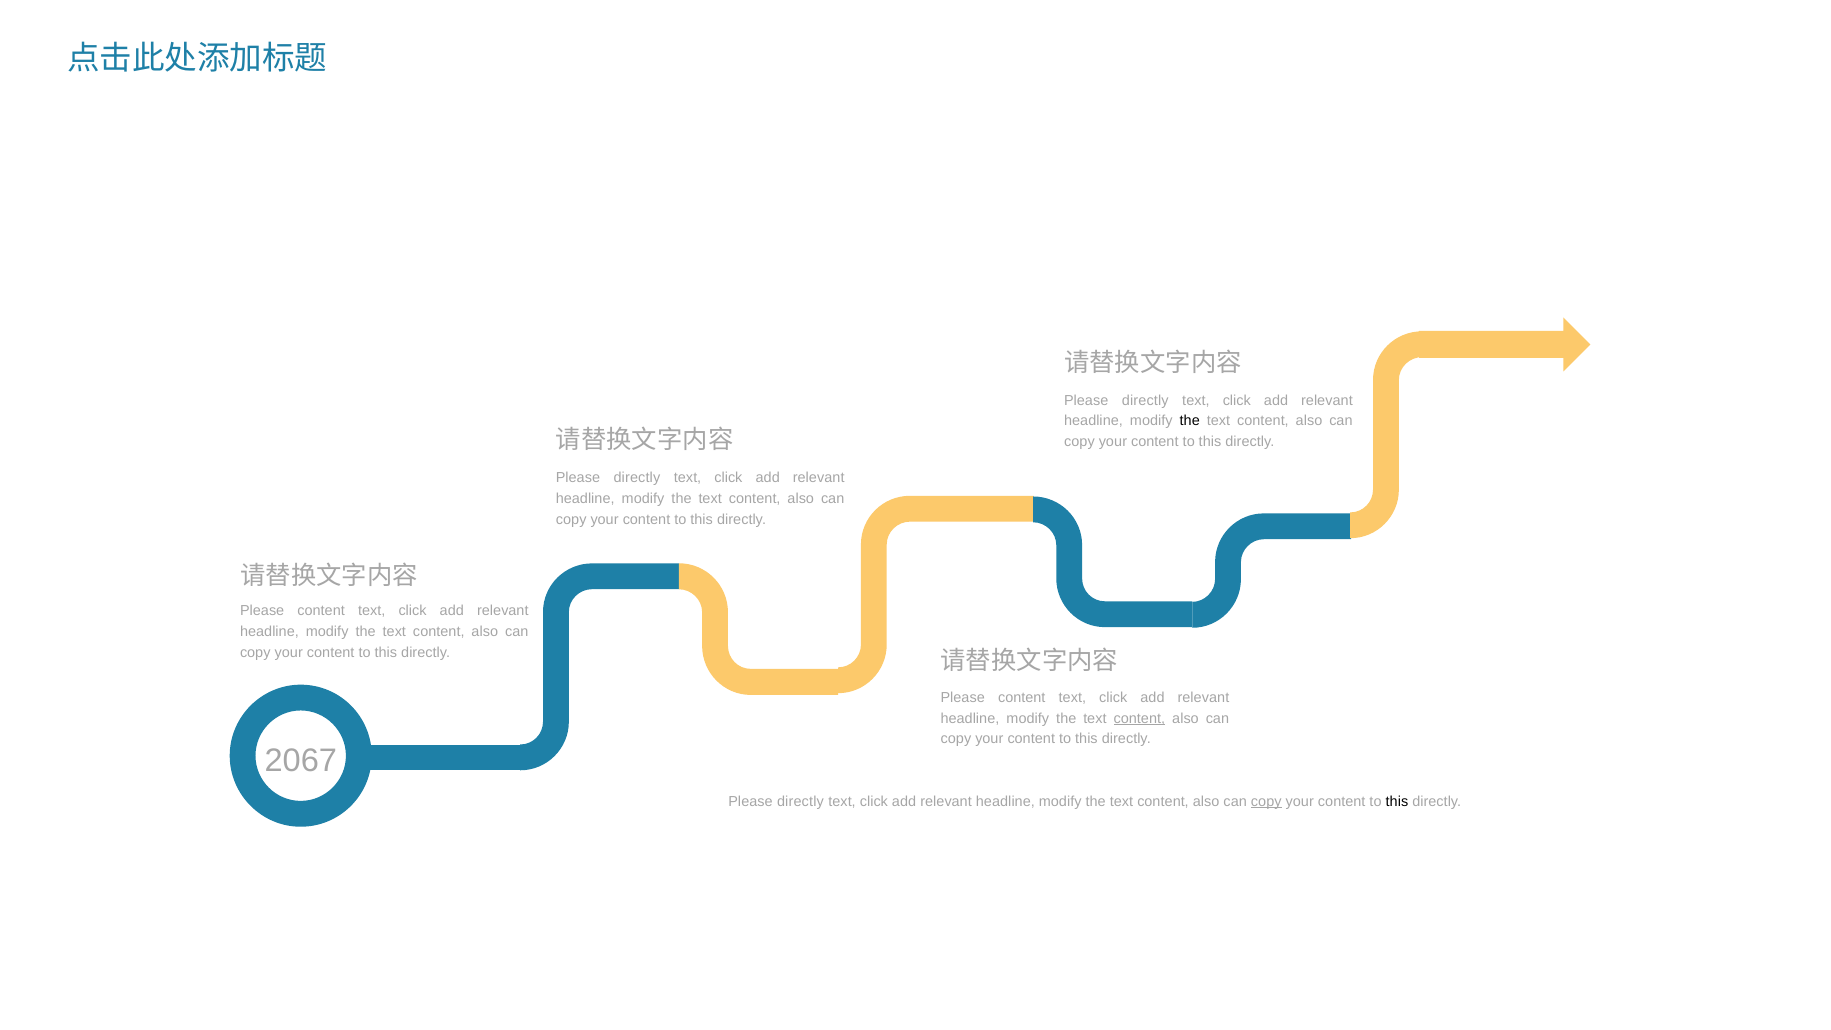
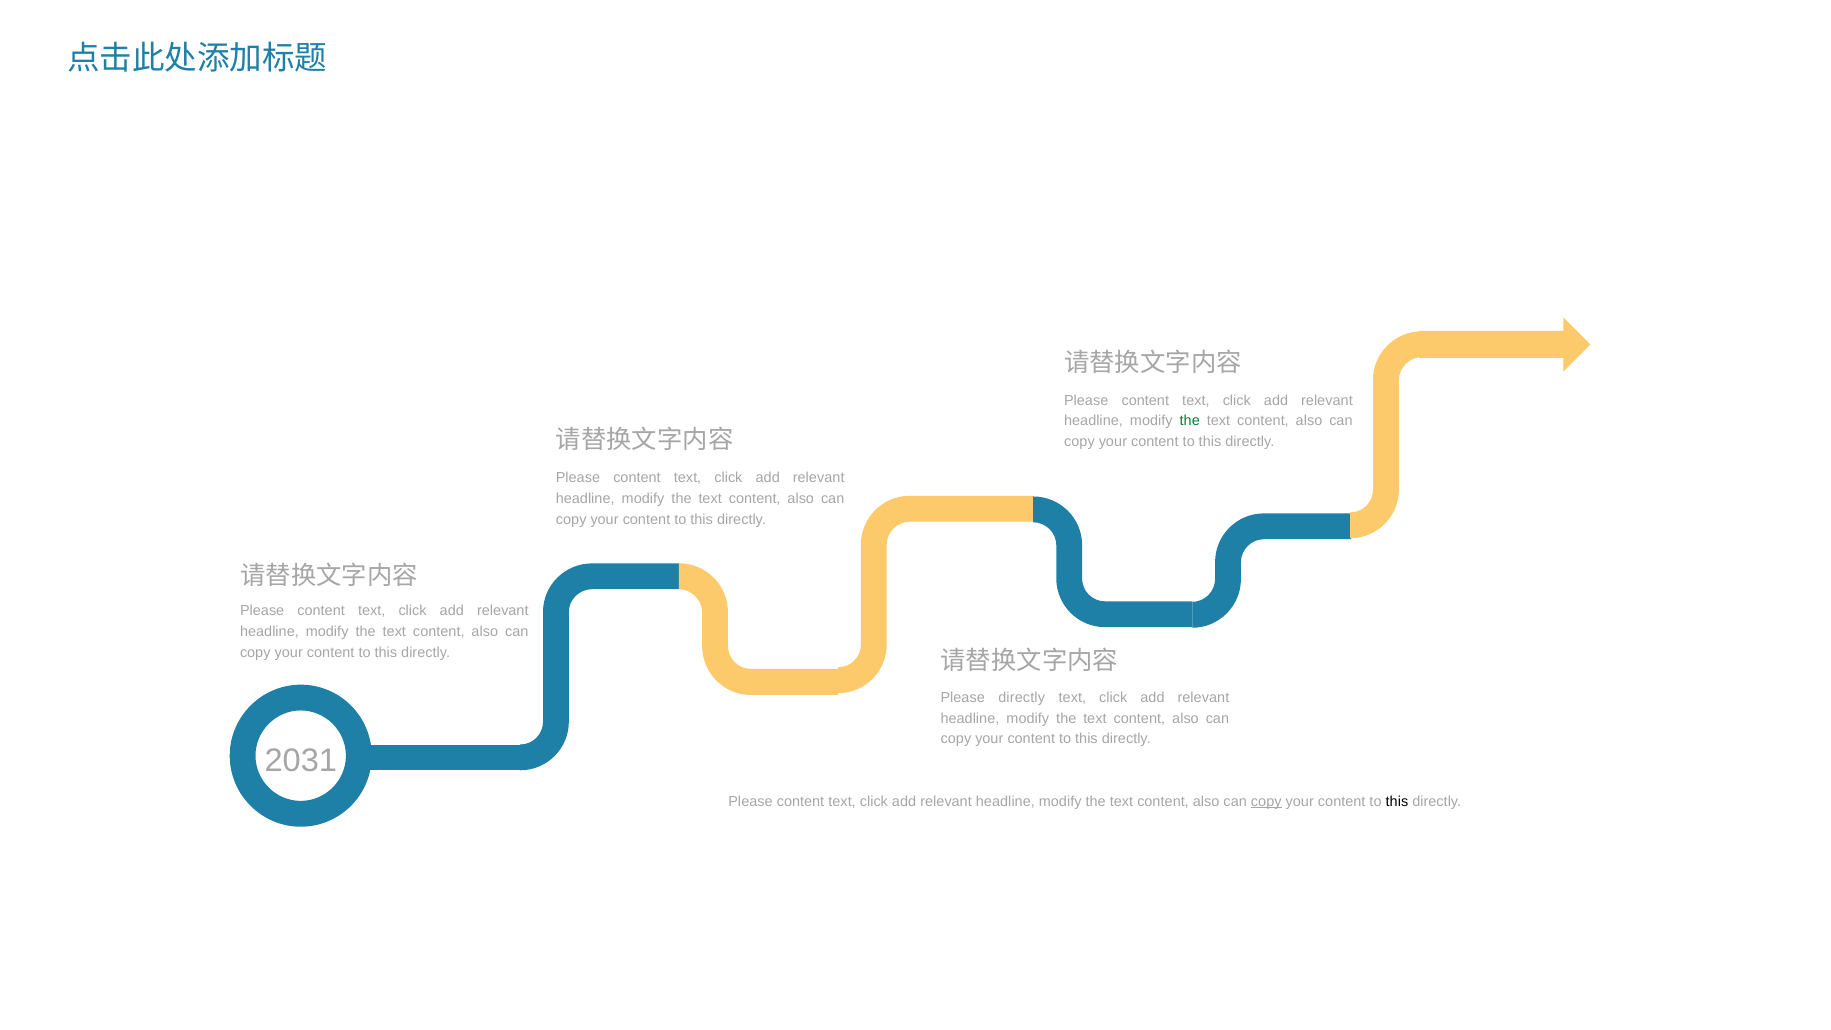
directly at (1145, 400): directly -> content
the at (1190, 421) colour: black -> green
directly at (637, 478): directly -> content
content at (1022, 697): content -> directly
content at (1139, 718) underline: present -> none
2067: 2067 -> 2031
directly at (800, 802): directly -> content
